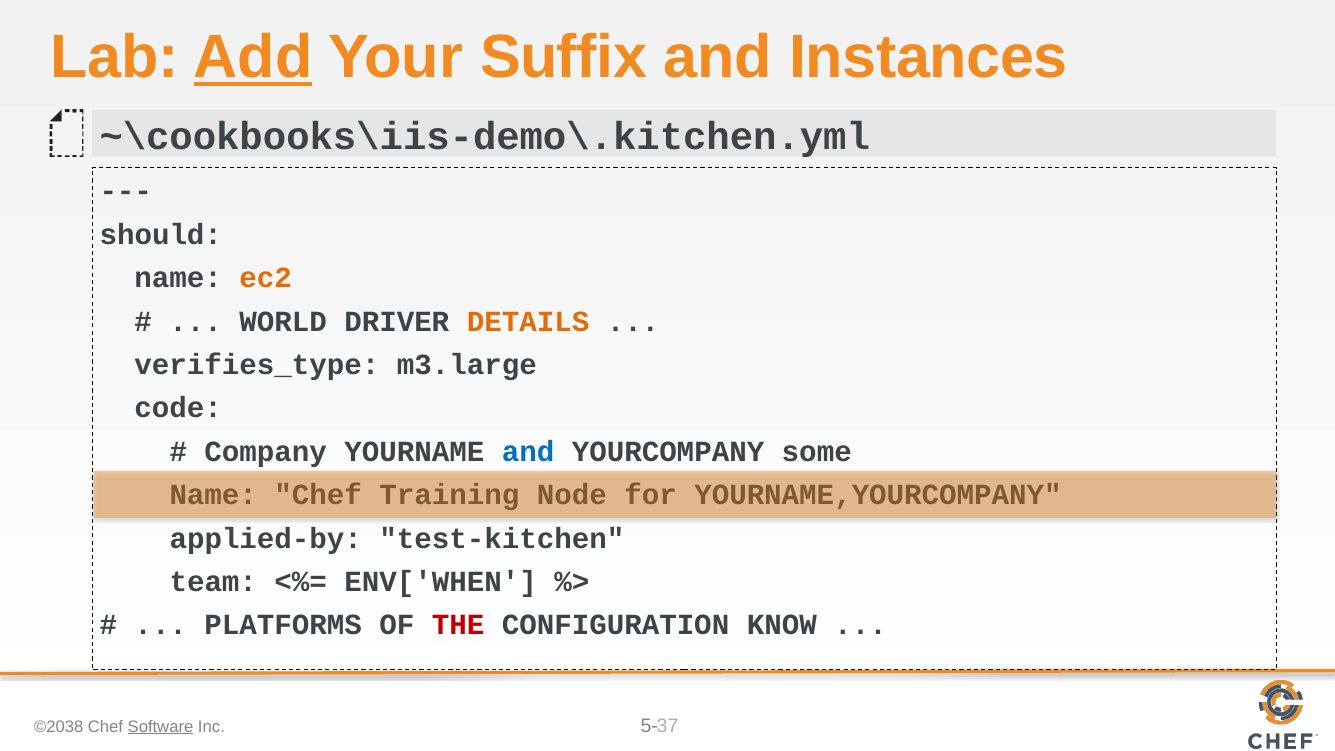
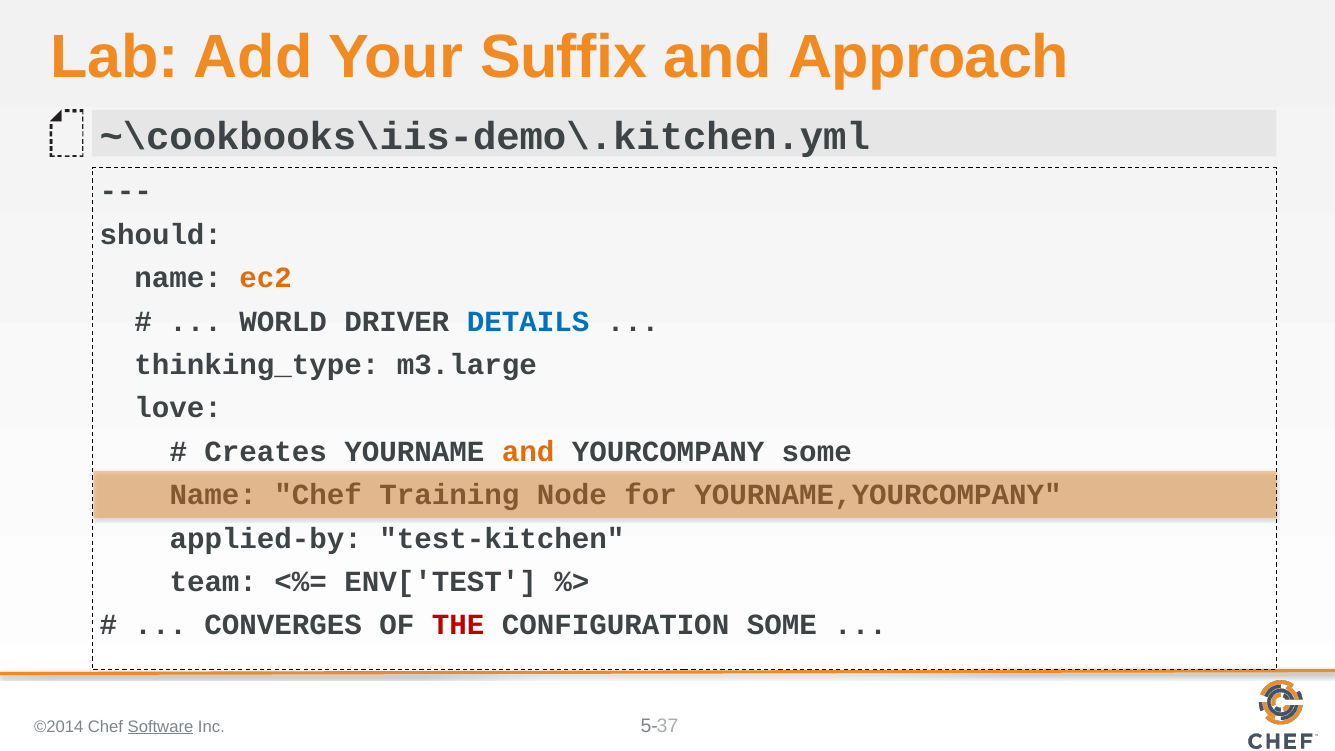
Add underline: present -> none
Instances: Instances -> Approach
DETAILS colour: orange -> blue
verifies_type: verifies_type -> thinking_type
code: code -> love
Company: Company -> Creates
and at (528, 452) colour: blue -> orange
ENV['WHEN: ENV['WHEN -> ENV['TEST
PLATFORMS: PLATFORMS -> CONVERGES
CONFIGURATION KNOW: KNOW -> SOME
©2038: ©2038 -> ©2014
